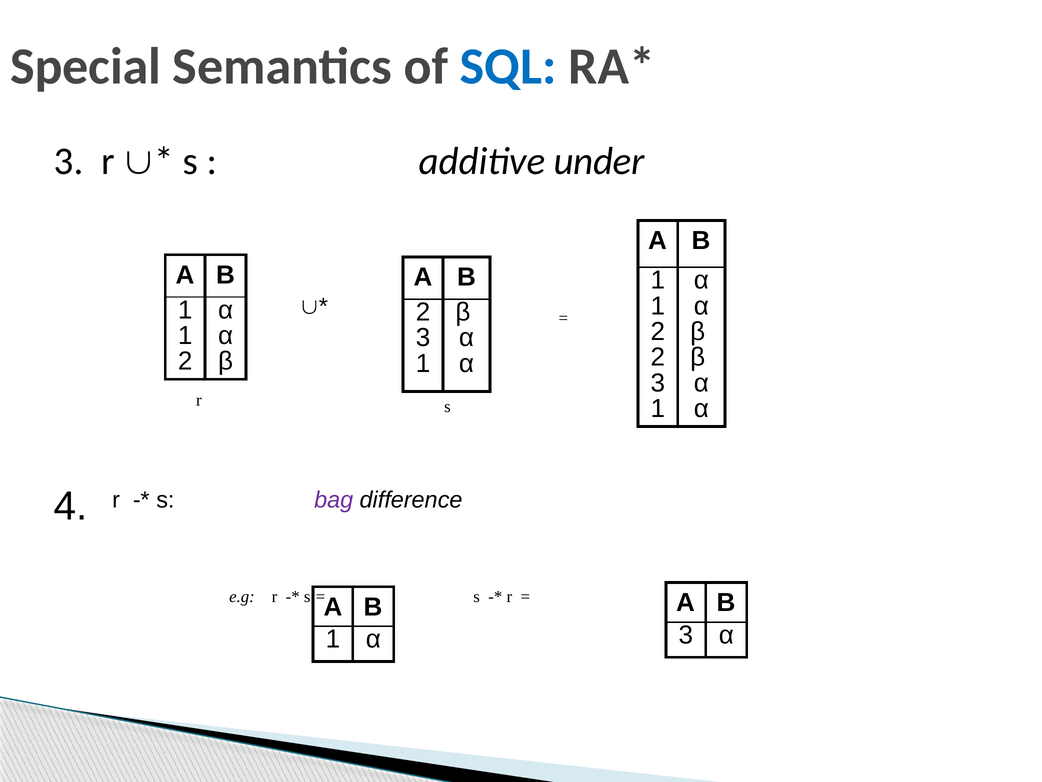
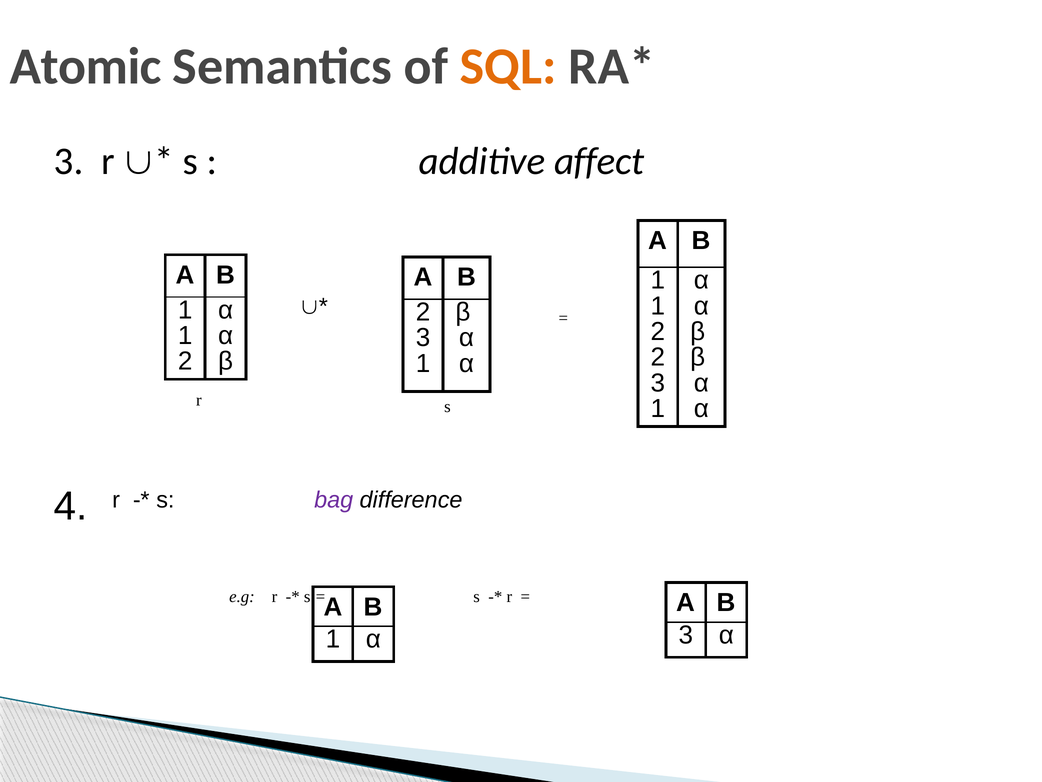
Special: Special -> Atomic
SQL colour: blue -> orange
under: under -> affect
